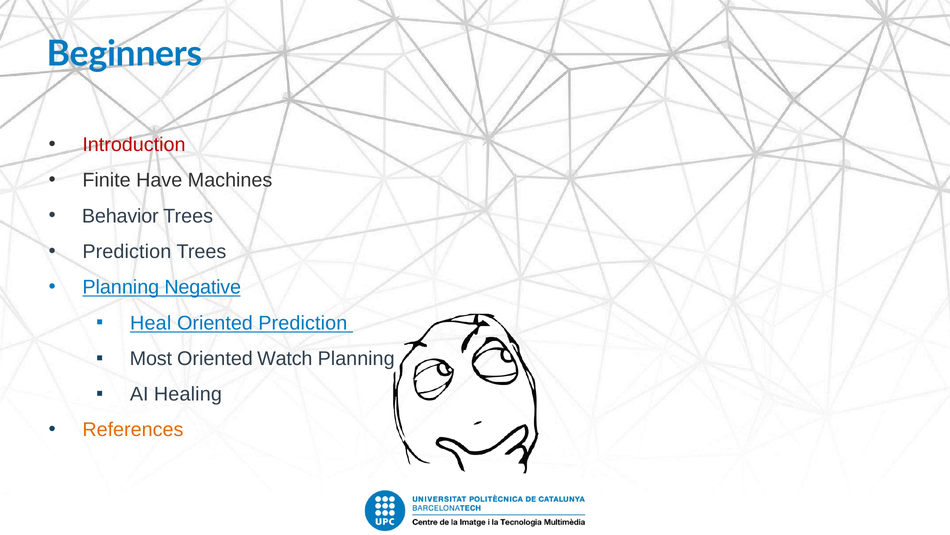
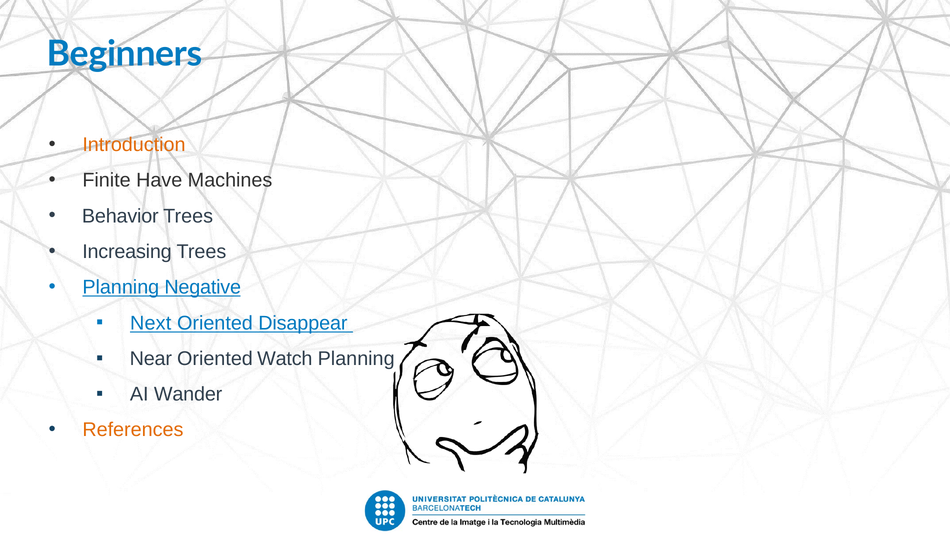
Introduction colour: red -> orange
Prediction at (127, 251): Prediction -> Increasing
Heal: Heal -> Next
Oriented Prediction: Prediction -> Disappear
Most: Most -> Near
Healing: Healing -> Wander
